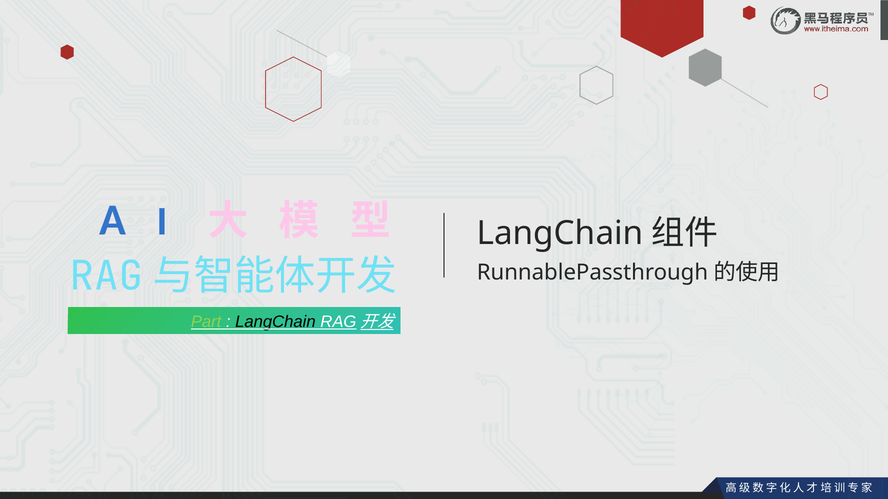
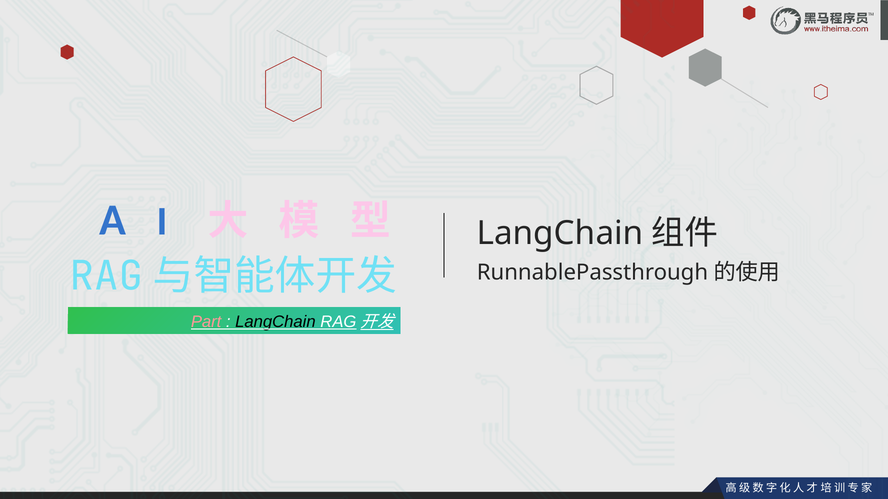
Part colour: light green -> pink
